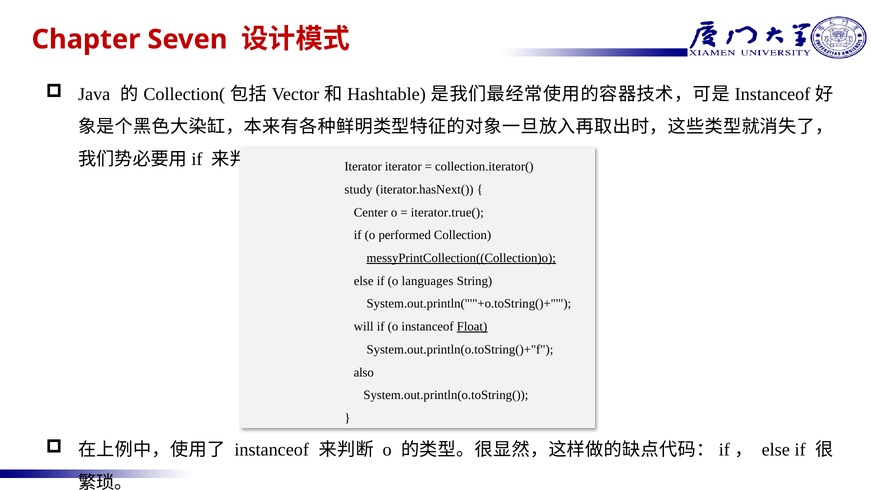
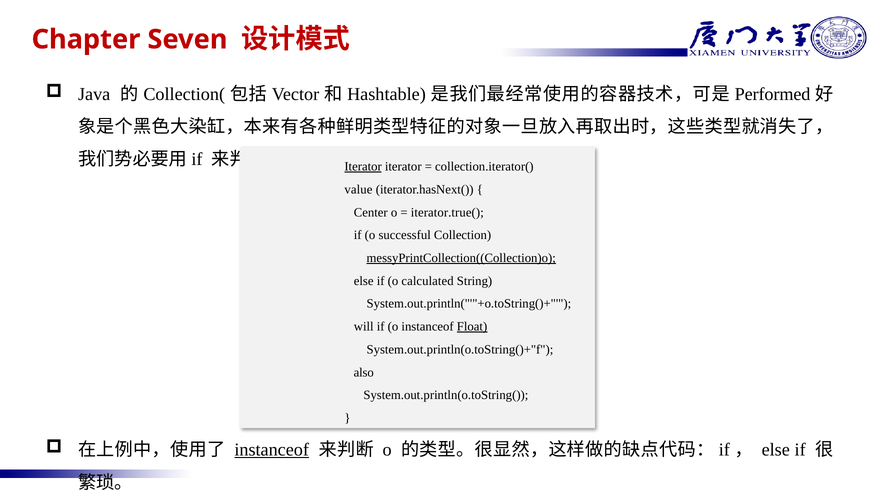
Instanceof at (772, 94): Instanceof -> Performed
Iterator at (363, 167) underline: none -> present
study: study -> value
performed: performed -> successful
languages: languages -> calculated
instanceof at (272, 450) underline: none -> present
